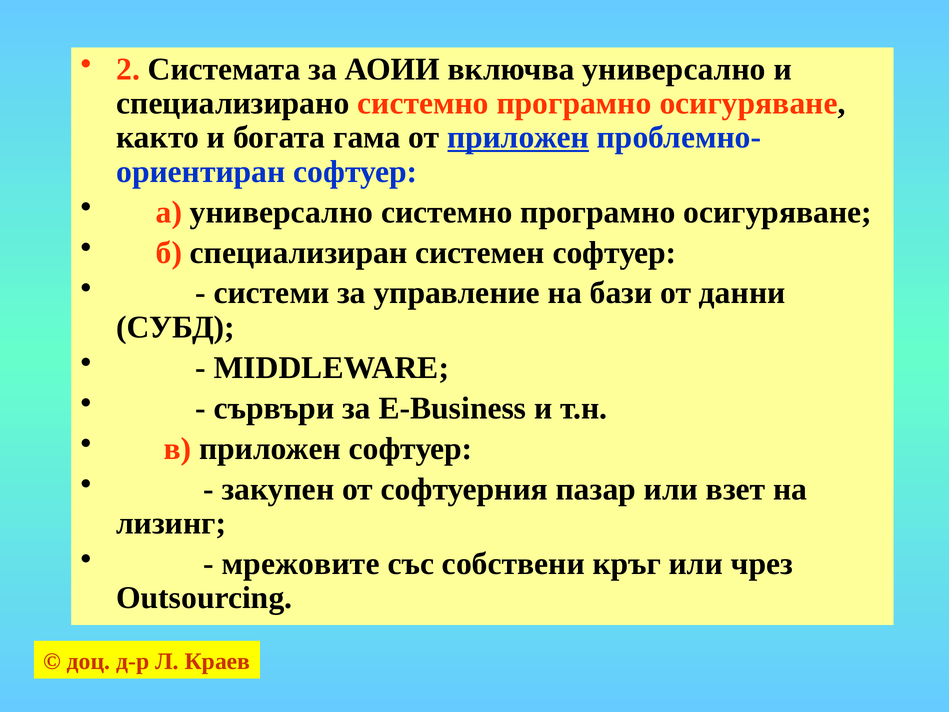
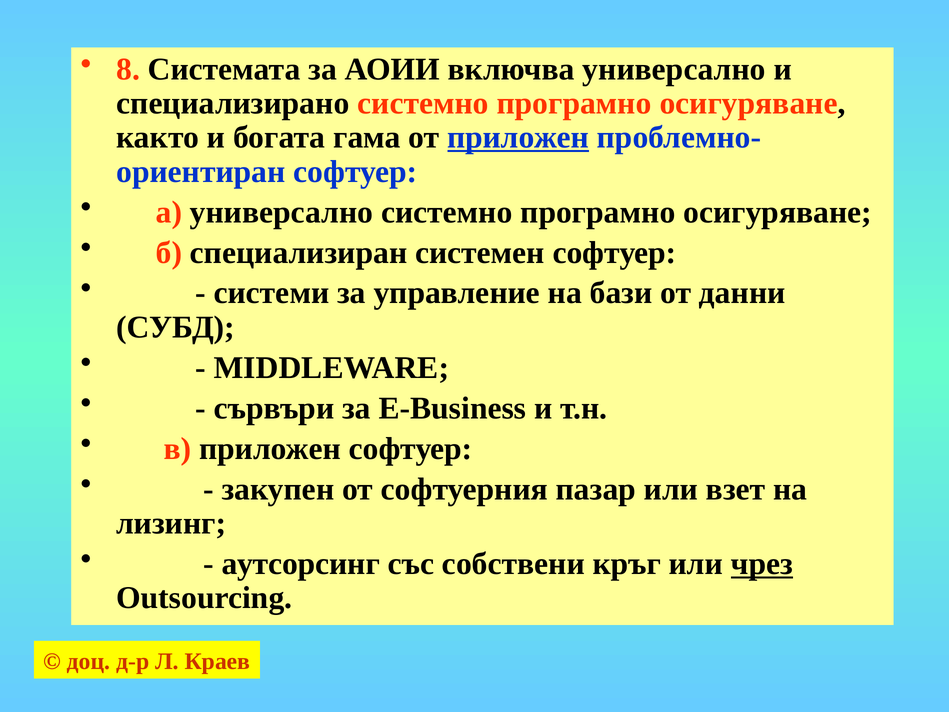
2: 2 -> 8
мрежовите: мрежовите -> аутсорсинг
чрез underline: none -> present
